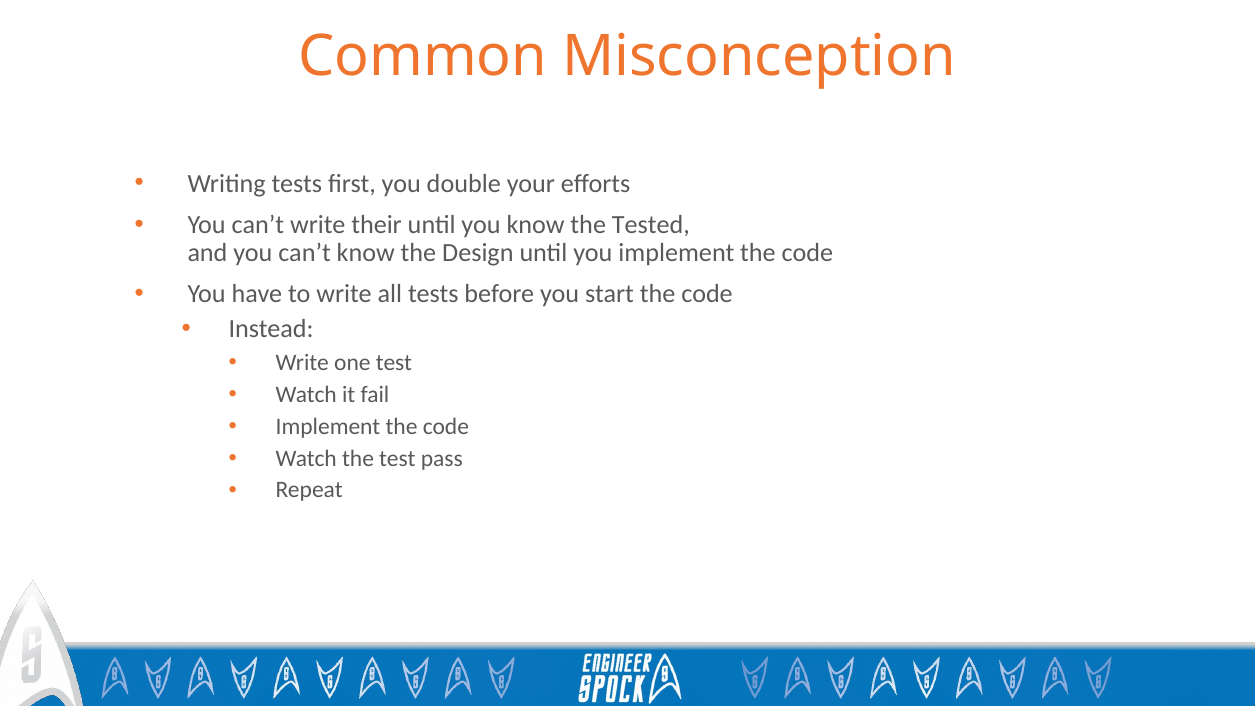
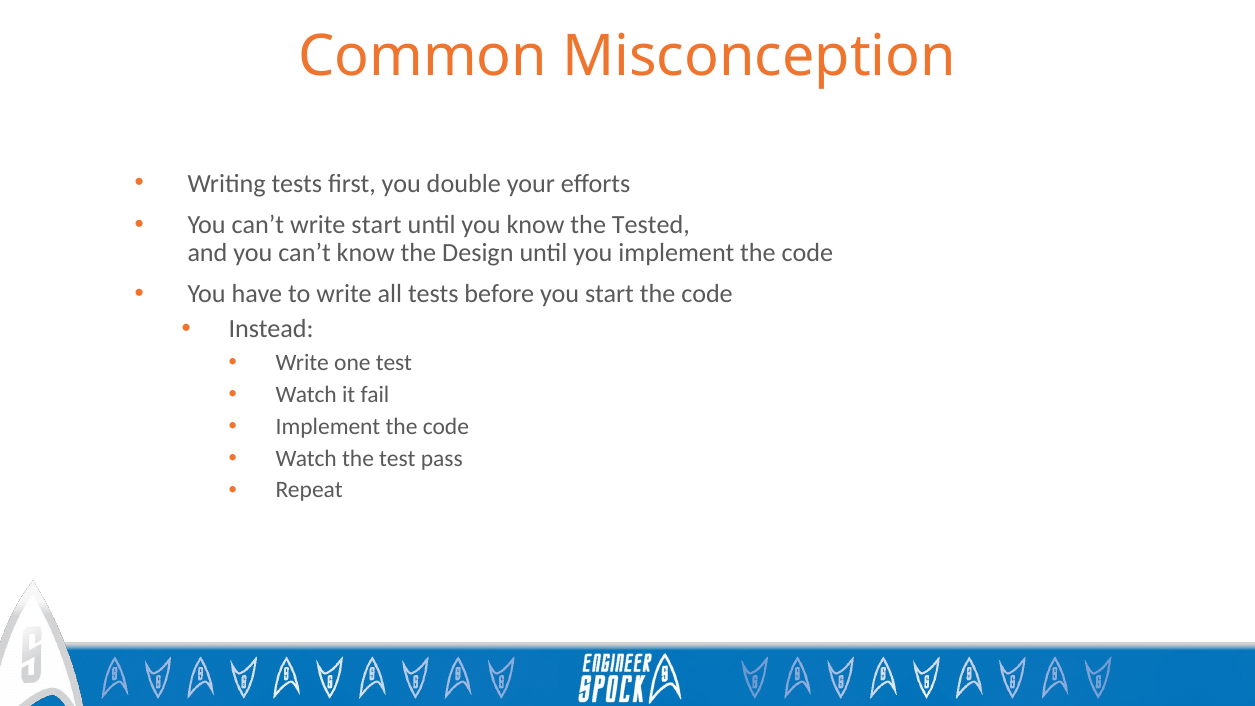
write their: their -> start
